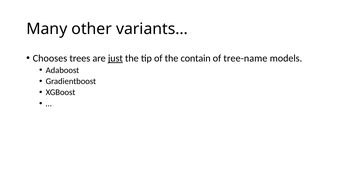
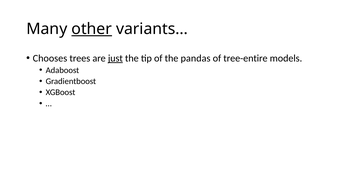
other underline: none -> present
contain: contain -> pandas
tree-name: tree-name -> tree-entire
